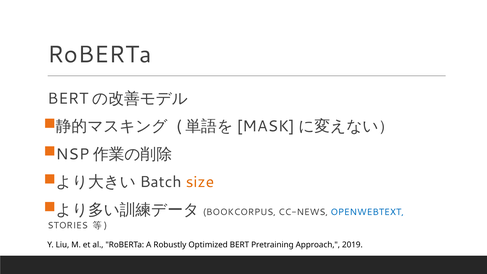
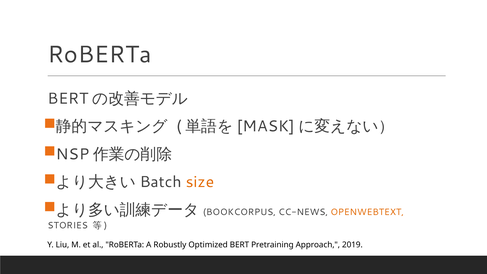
OPENWEBTEXT colour: blue -> orange
